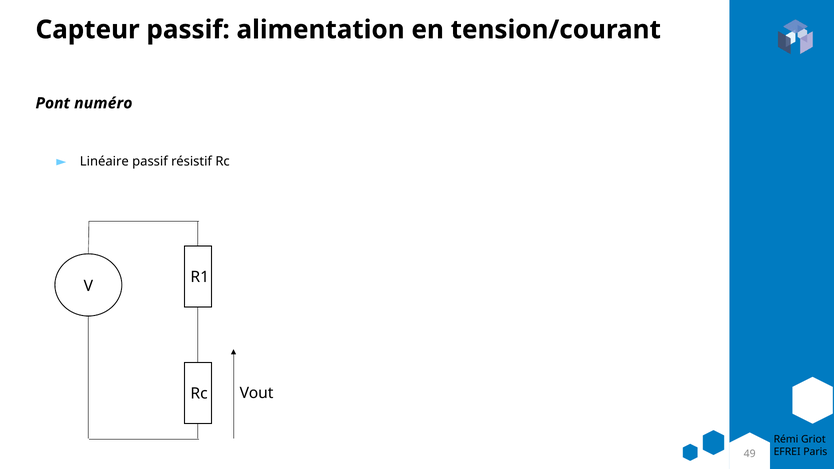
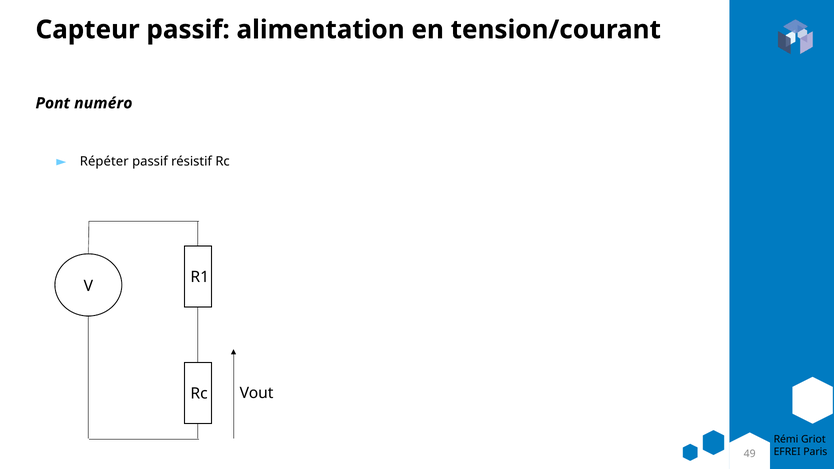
Linéaire: Linéaire -> Répéter
